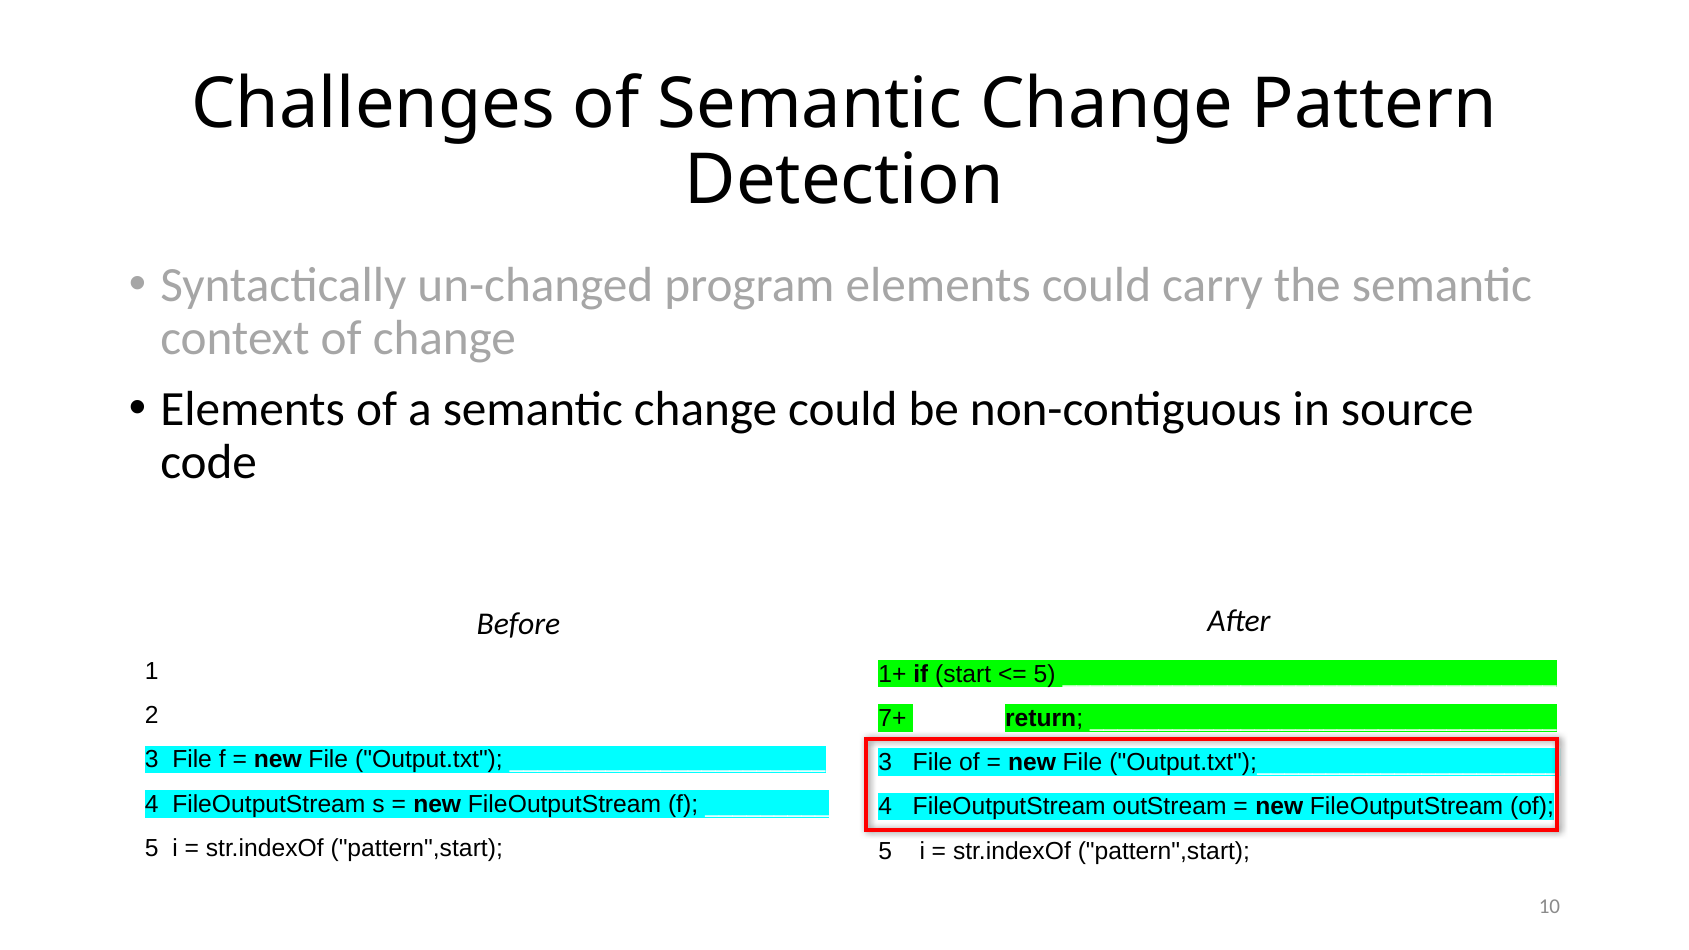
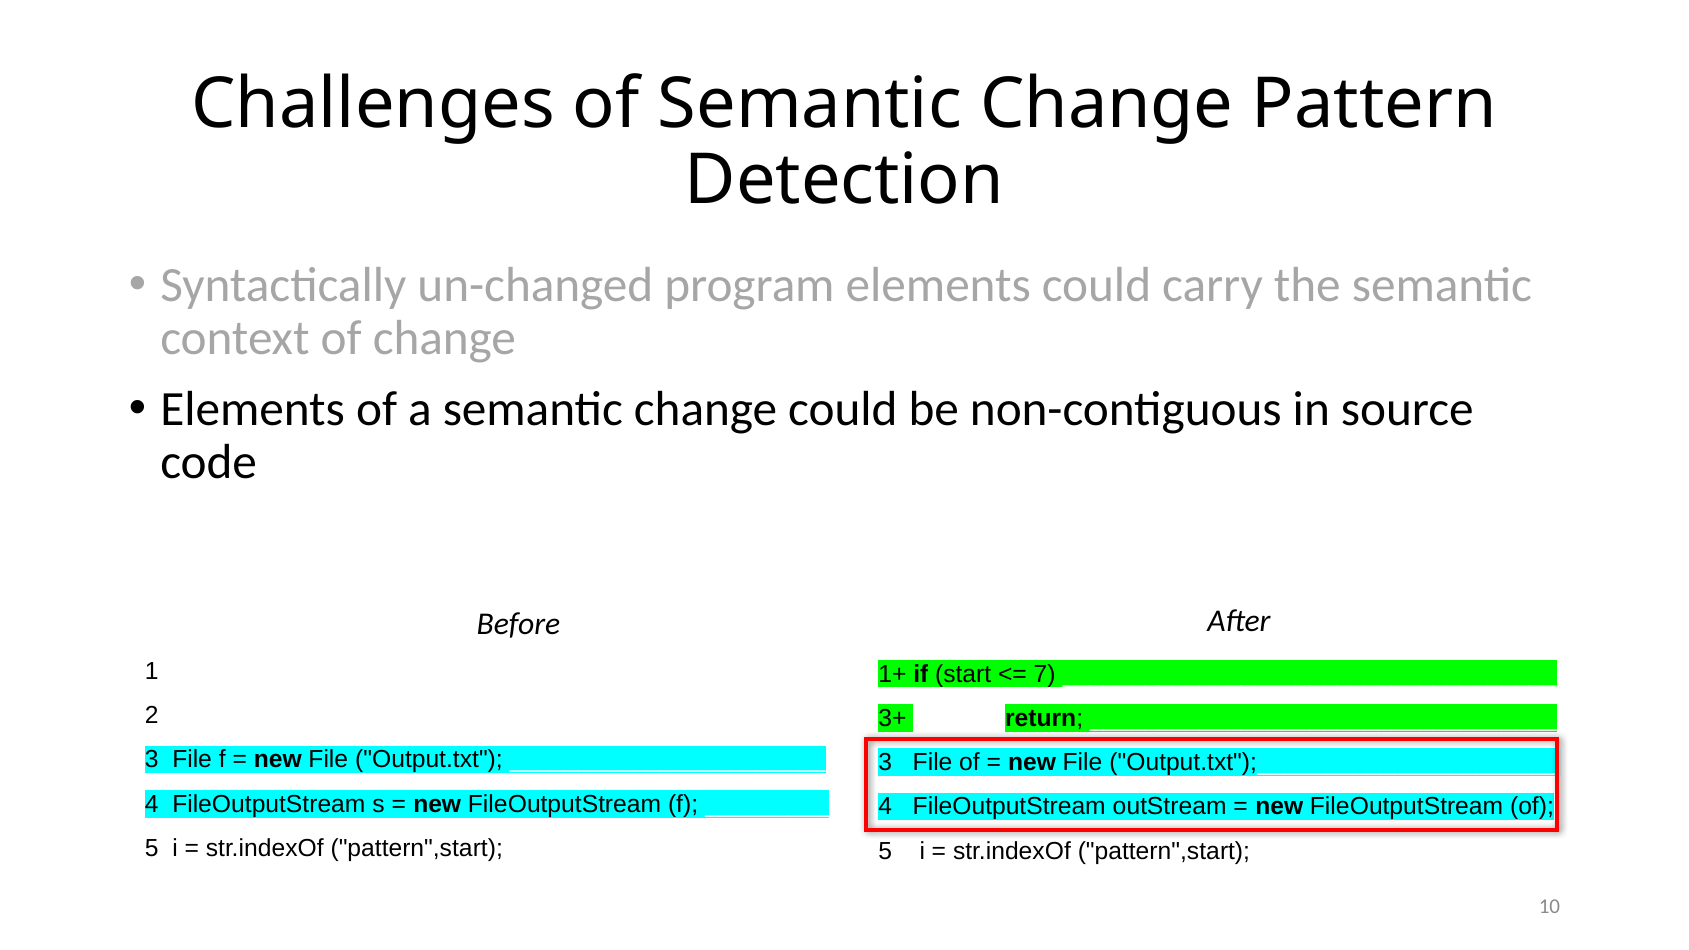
5 at (1045, 674): 5 -> 7
7+: 7+ -> 3+
